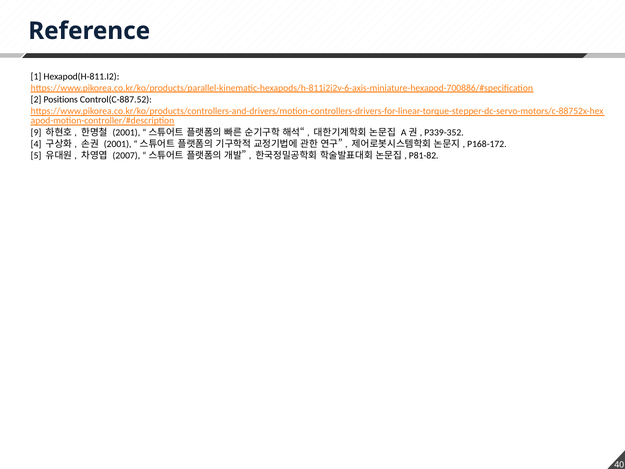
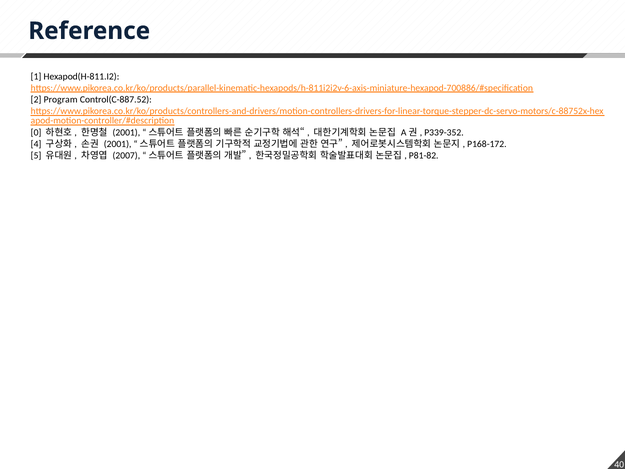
Positions: Positions -> Program
9: 9 -> 0
